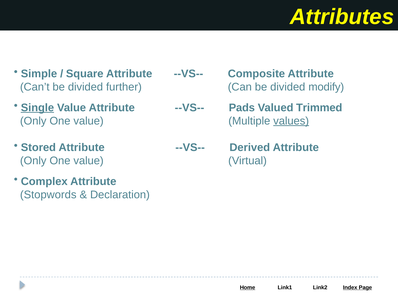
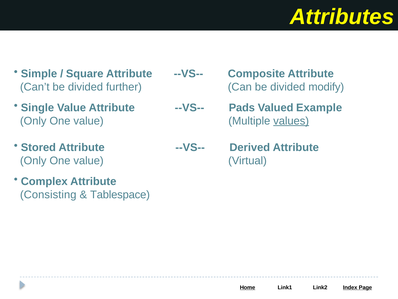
Single underline: present -> none
Trimmed: Trimmed -> Example
Stopwords: Stopwords -> Consisting
Declaration: Declaration -> Tablespace
